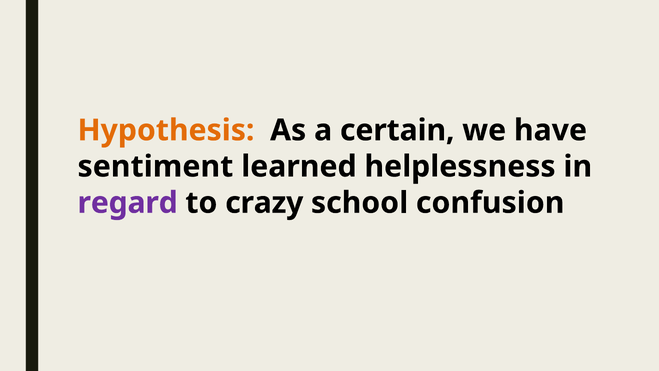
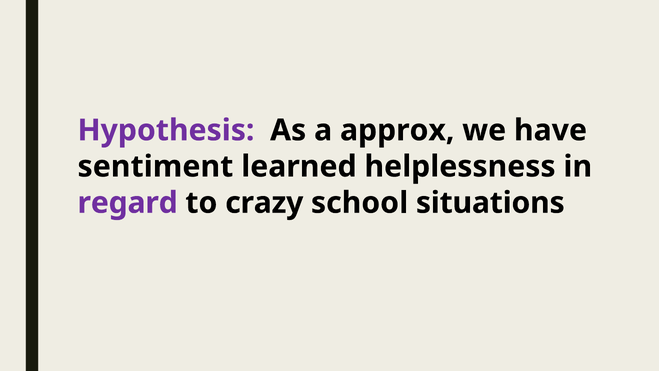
Hypothesis colour: orange -> purple
certain: certain -> approx
confusion: confusion -> situations
